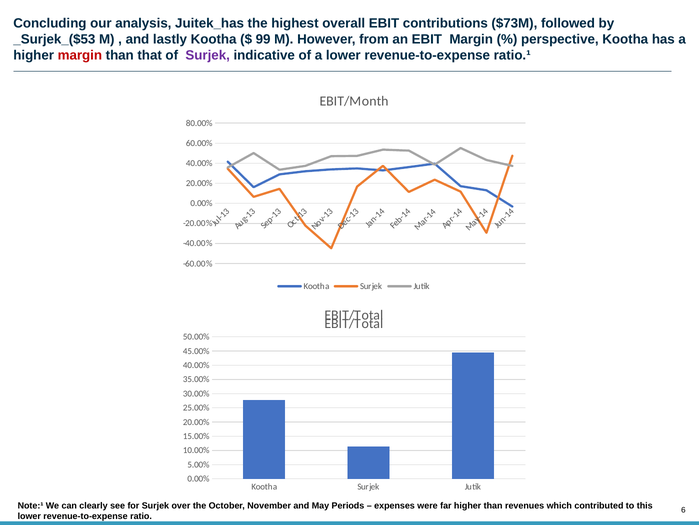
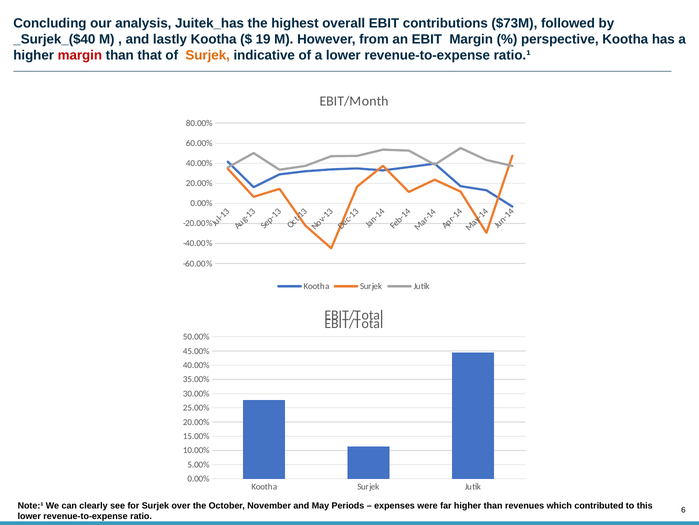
_Surjek_($53: _Surjek_($53 -> _Surjek_($40
99: 99 -> 19
Surjek at (208, 55) colour: purple -> orange
